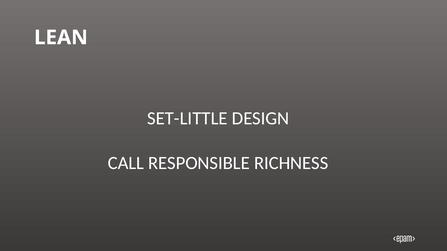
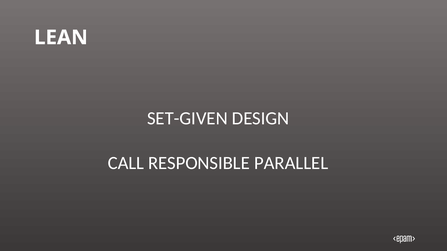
SET-LITTLE: SET-LITTLE -> SET-GIVEN
RICHNESS: RICHNESS -> PARALLEL
